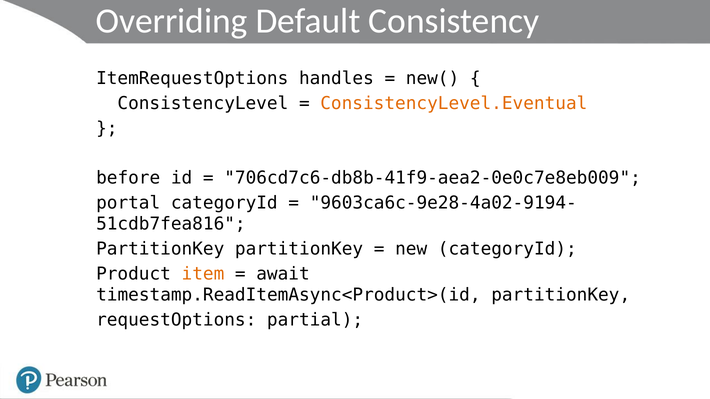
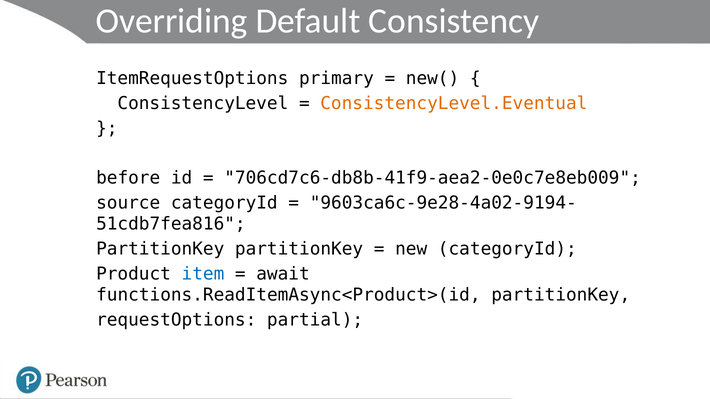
handles: handles -> primary
portal: portal -> source
item colour: orange -> blue
timestamp.ReadItemAsync<Product>(id: timestamp.ReadItemAsync<Product>(id -> functions.ReadItemAsync<Product>(id
